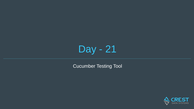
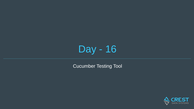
21: 21 -> 16
